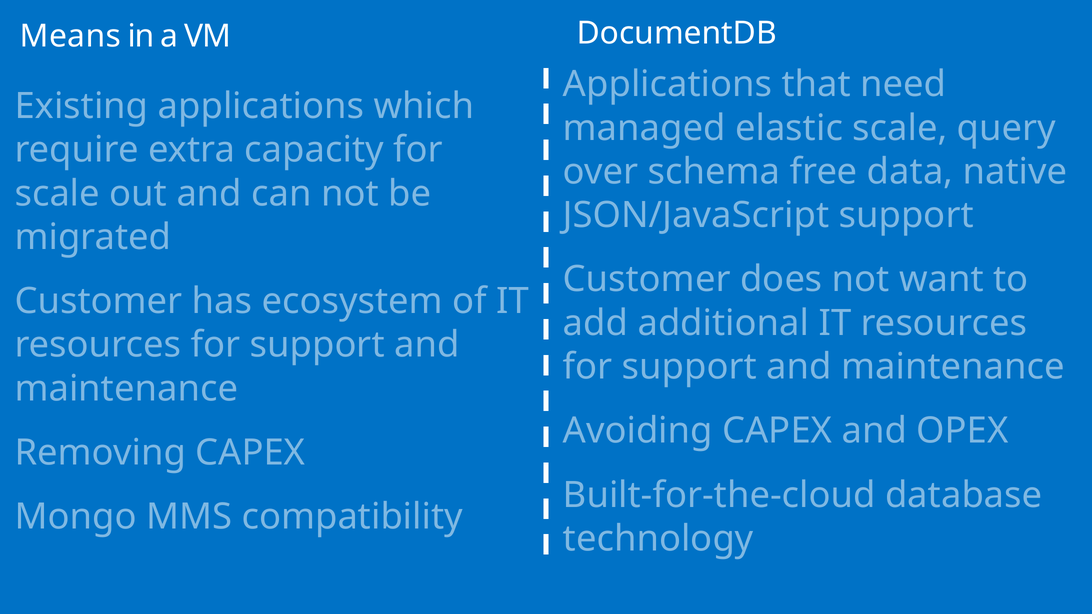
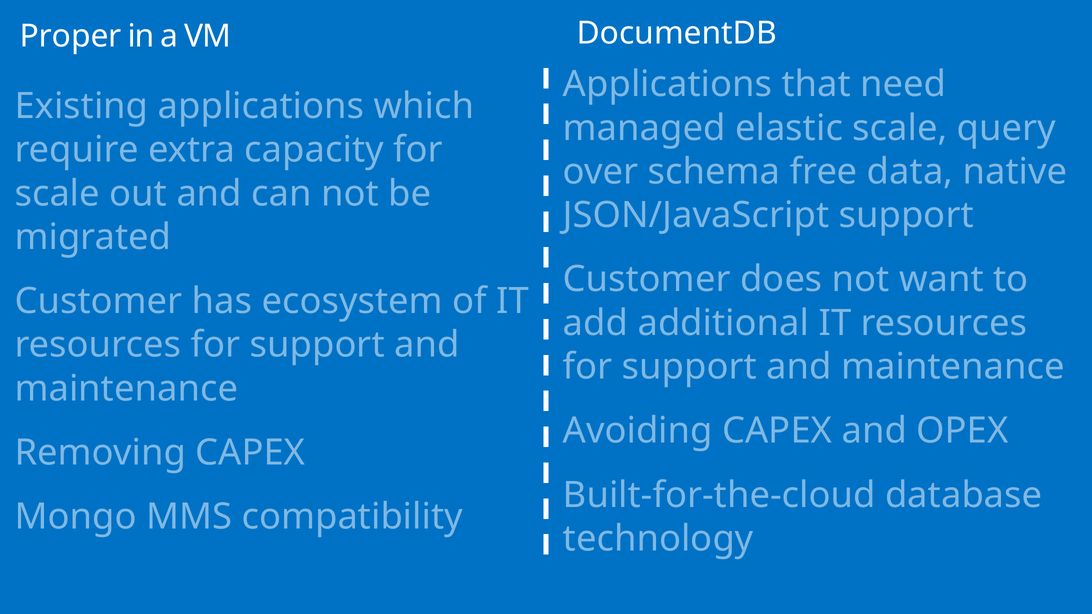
Means: Means -> Proper
